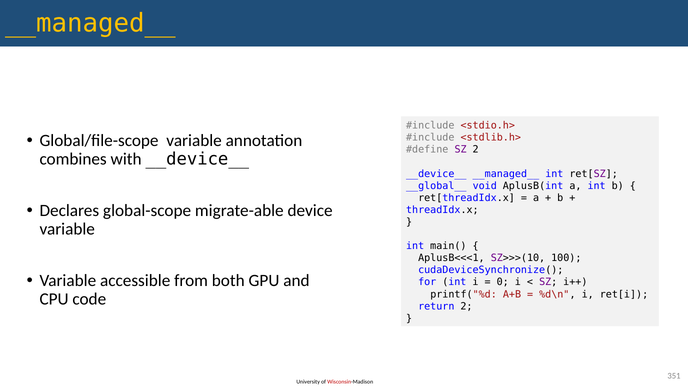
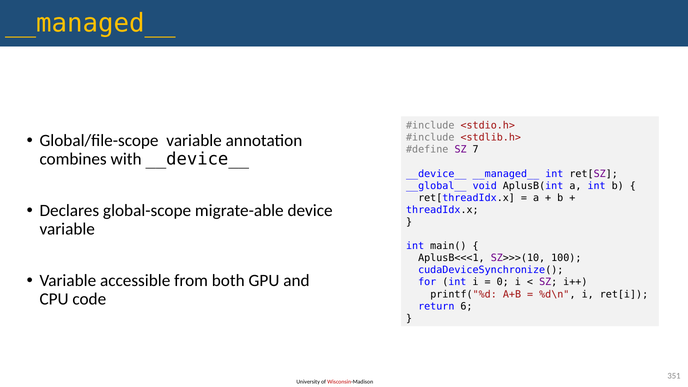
SZ 2: 2 -> 7
return 2: 2 -> 6
